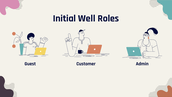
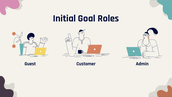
Well: Well -> Goal
